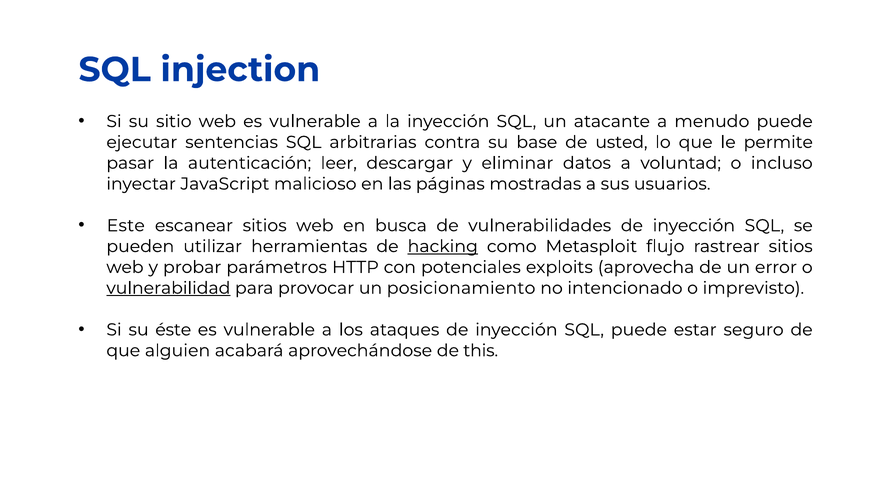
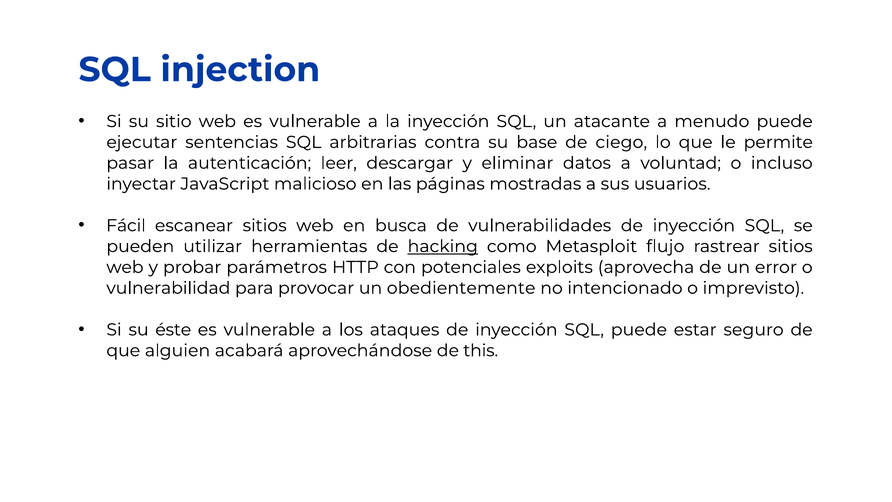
usted: usted -> ciego
Este: Este -> Fácil
vulnerabilidad underline: present -> none
posicionamiento: posicionamiento -> obedientemente
